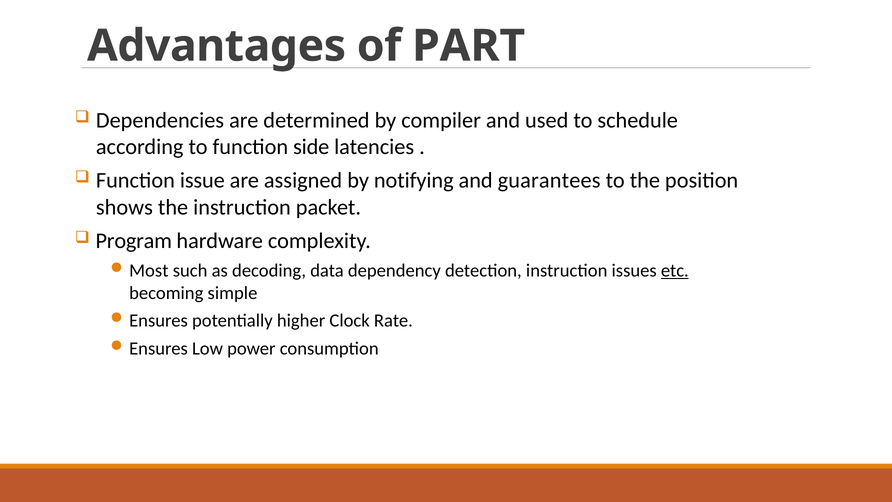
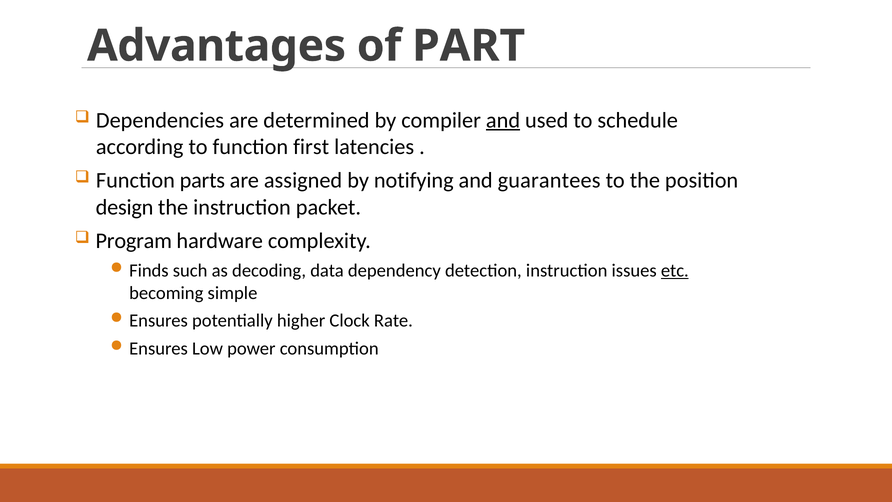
and at (503, 120) underline: none -> present
side: side -> first
issue: issue -> parts
shows: shows -> design
Most: Most -> Finds
